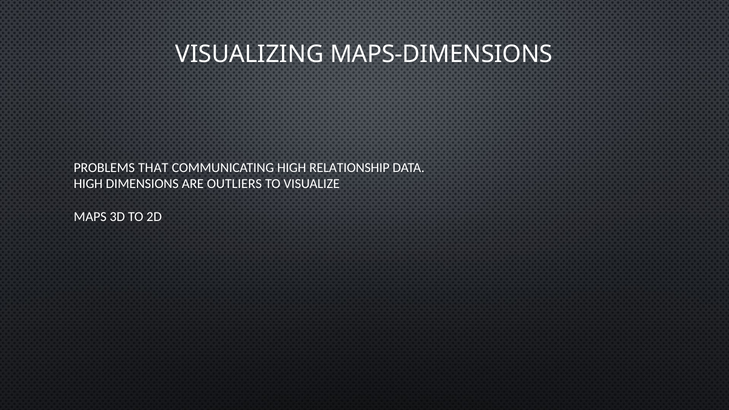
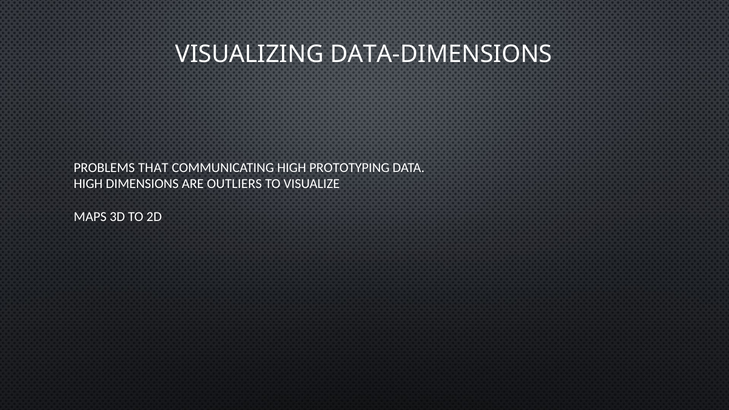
MAPS-DIMENSIONS: MAPS-DIMENSIONS -> DATA-DIMENSIONS
RELATIONSHIP: RELATIONSHIP -> PROTOTYPING
